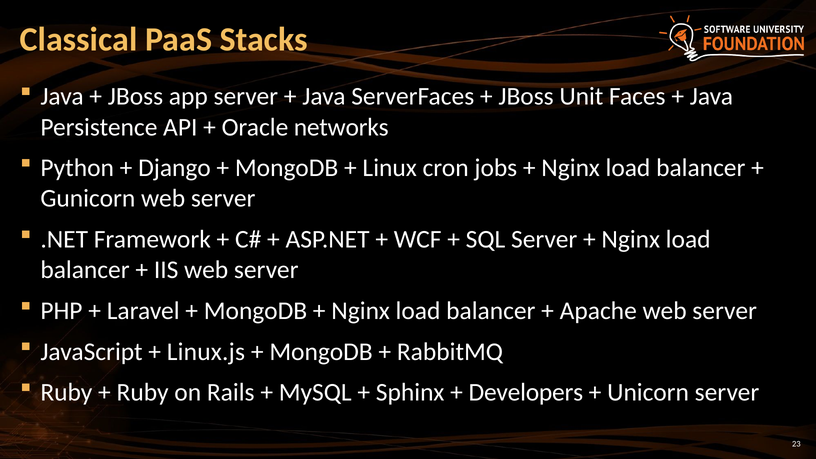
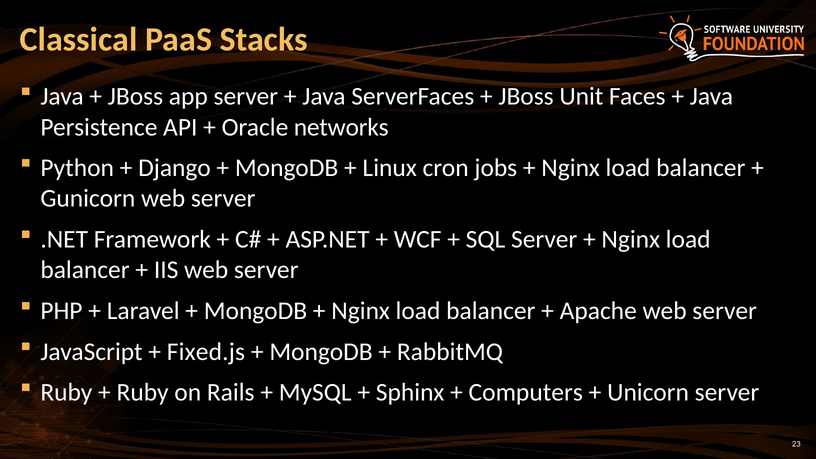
Linux.js: Linux.js -> Fixed.js
Developers: Developers -> Computers
